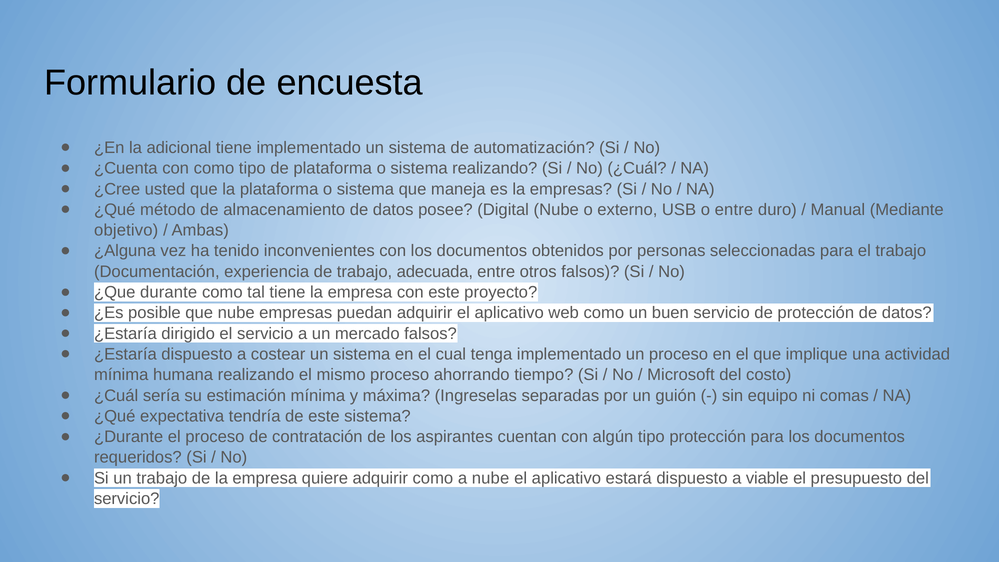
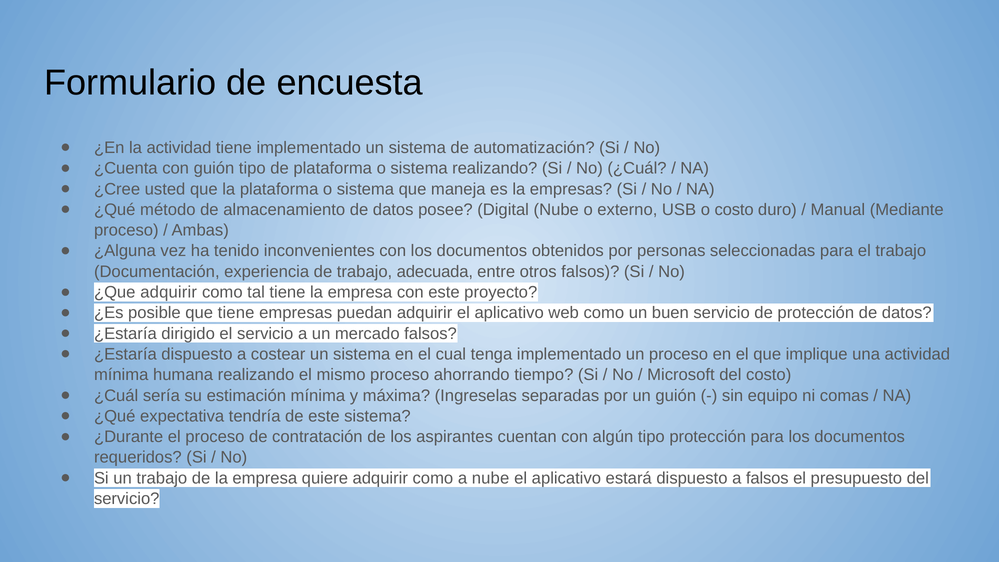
la adicional: adicional -> actividad
con como: como -> guión
o entre: entre -> costo
objetivo at (126, 230): objetivo -> proceso
¿Que durante: durante -> adquirir
que nube: nube -> tiene
a viable: viable -> falsos
